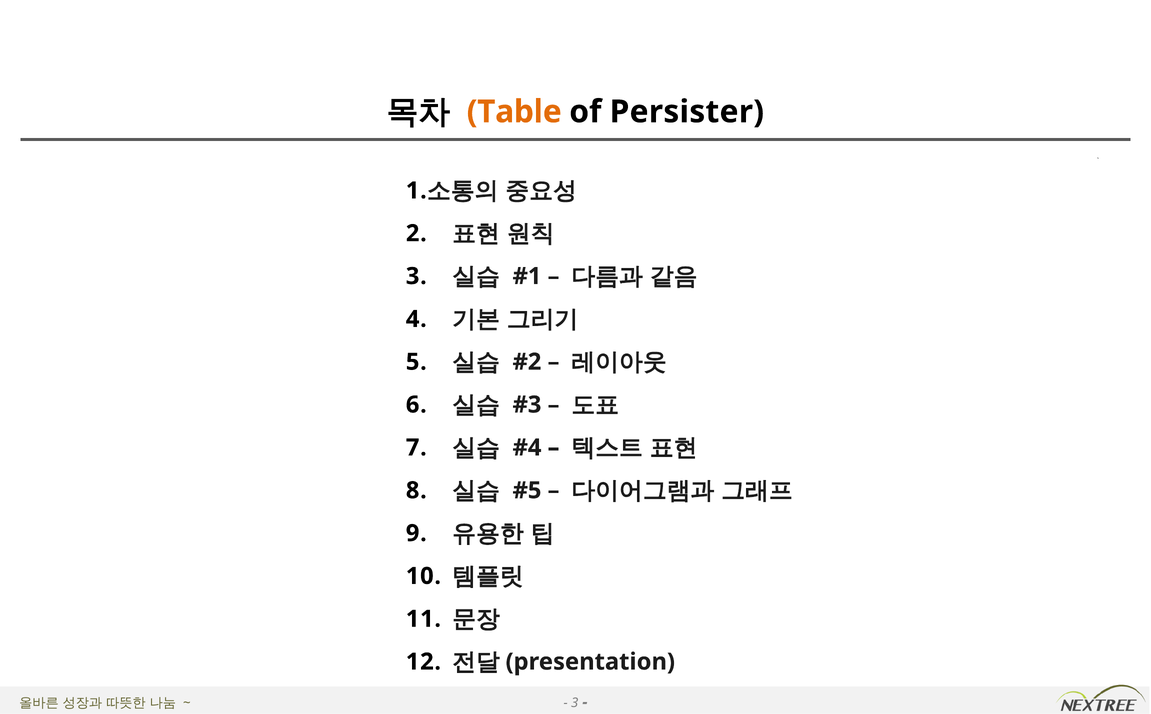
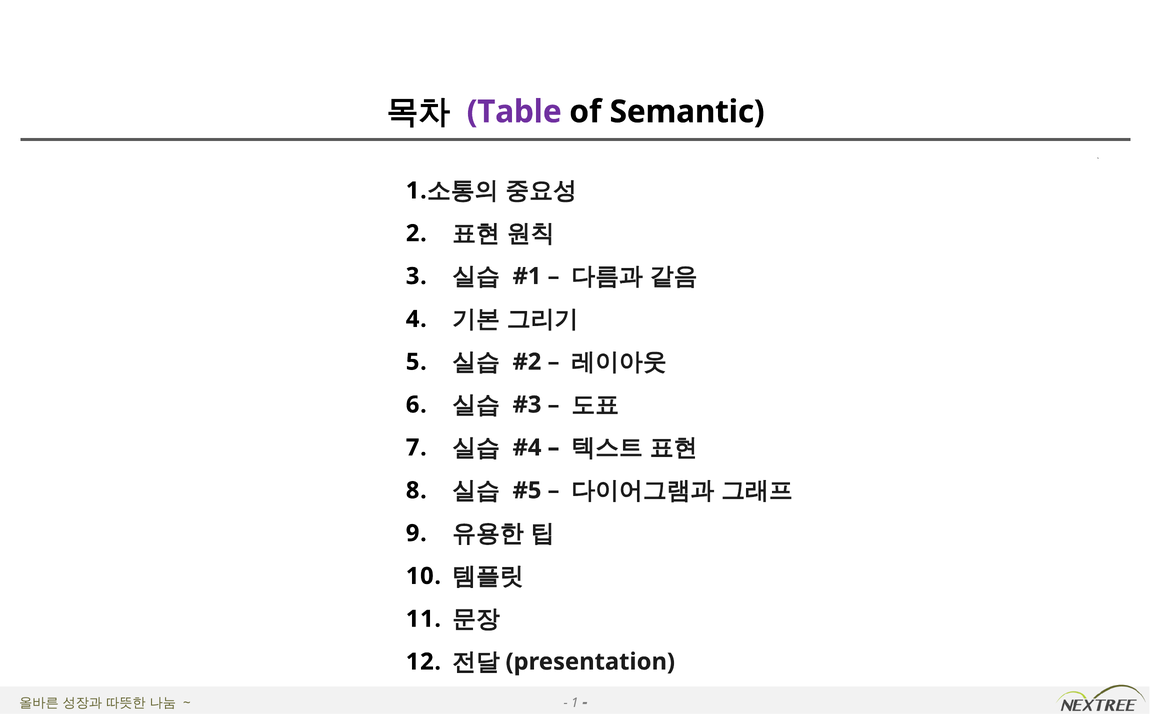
Table colour: orange -> purple
Persister: Persister -> Semantic
3 at (575, 703): 3 -> 1
